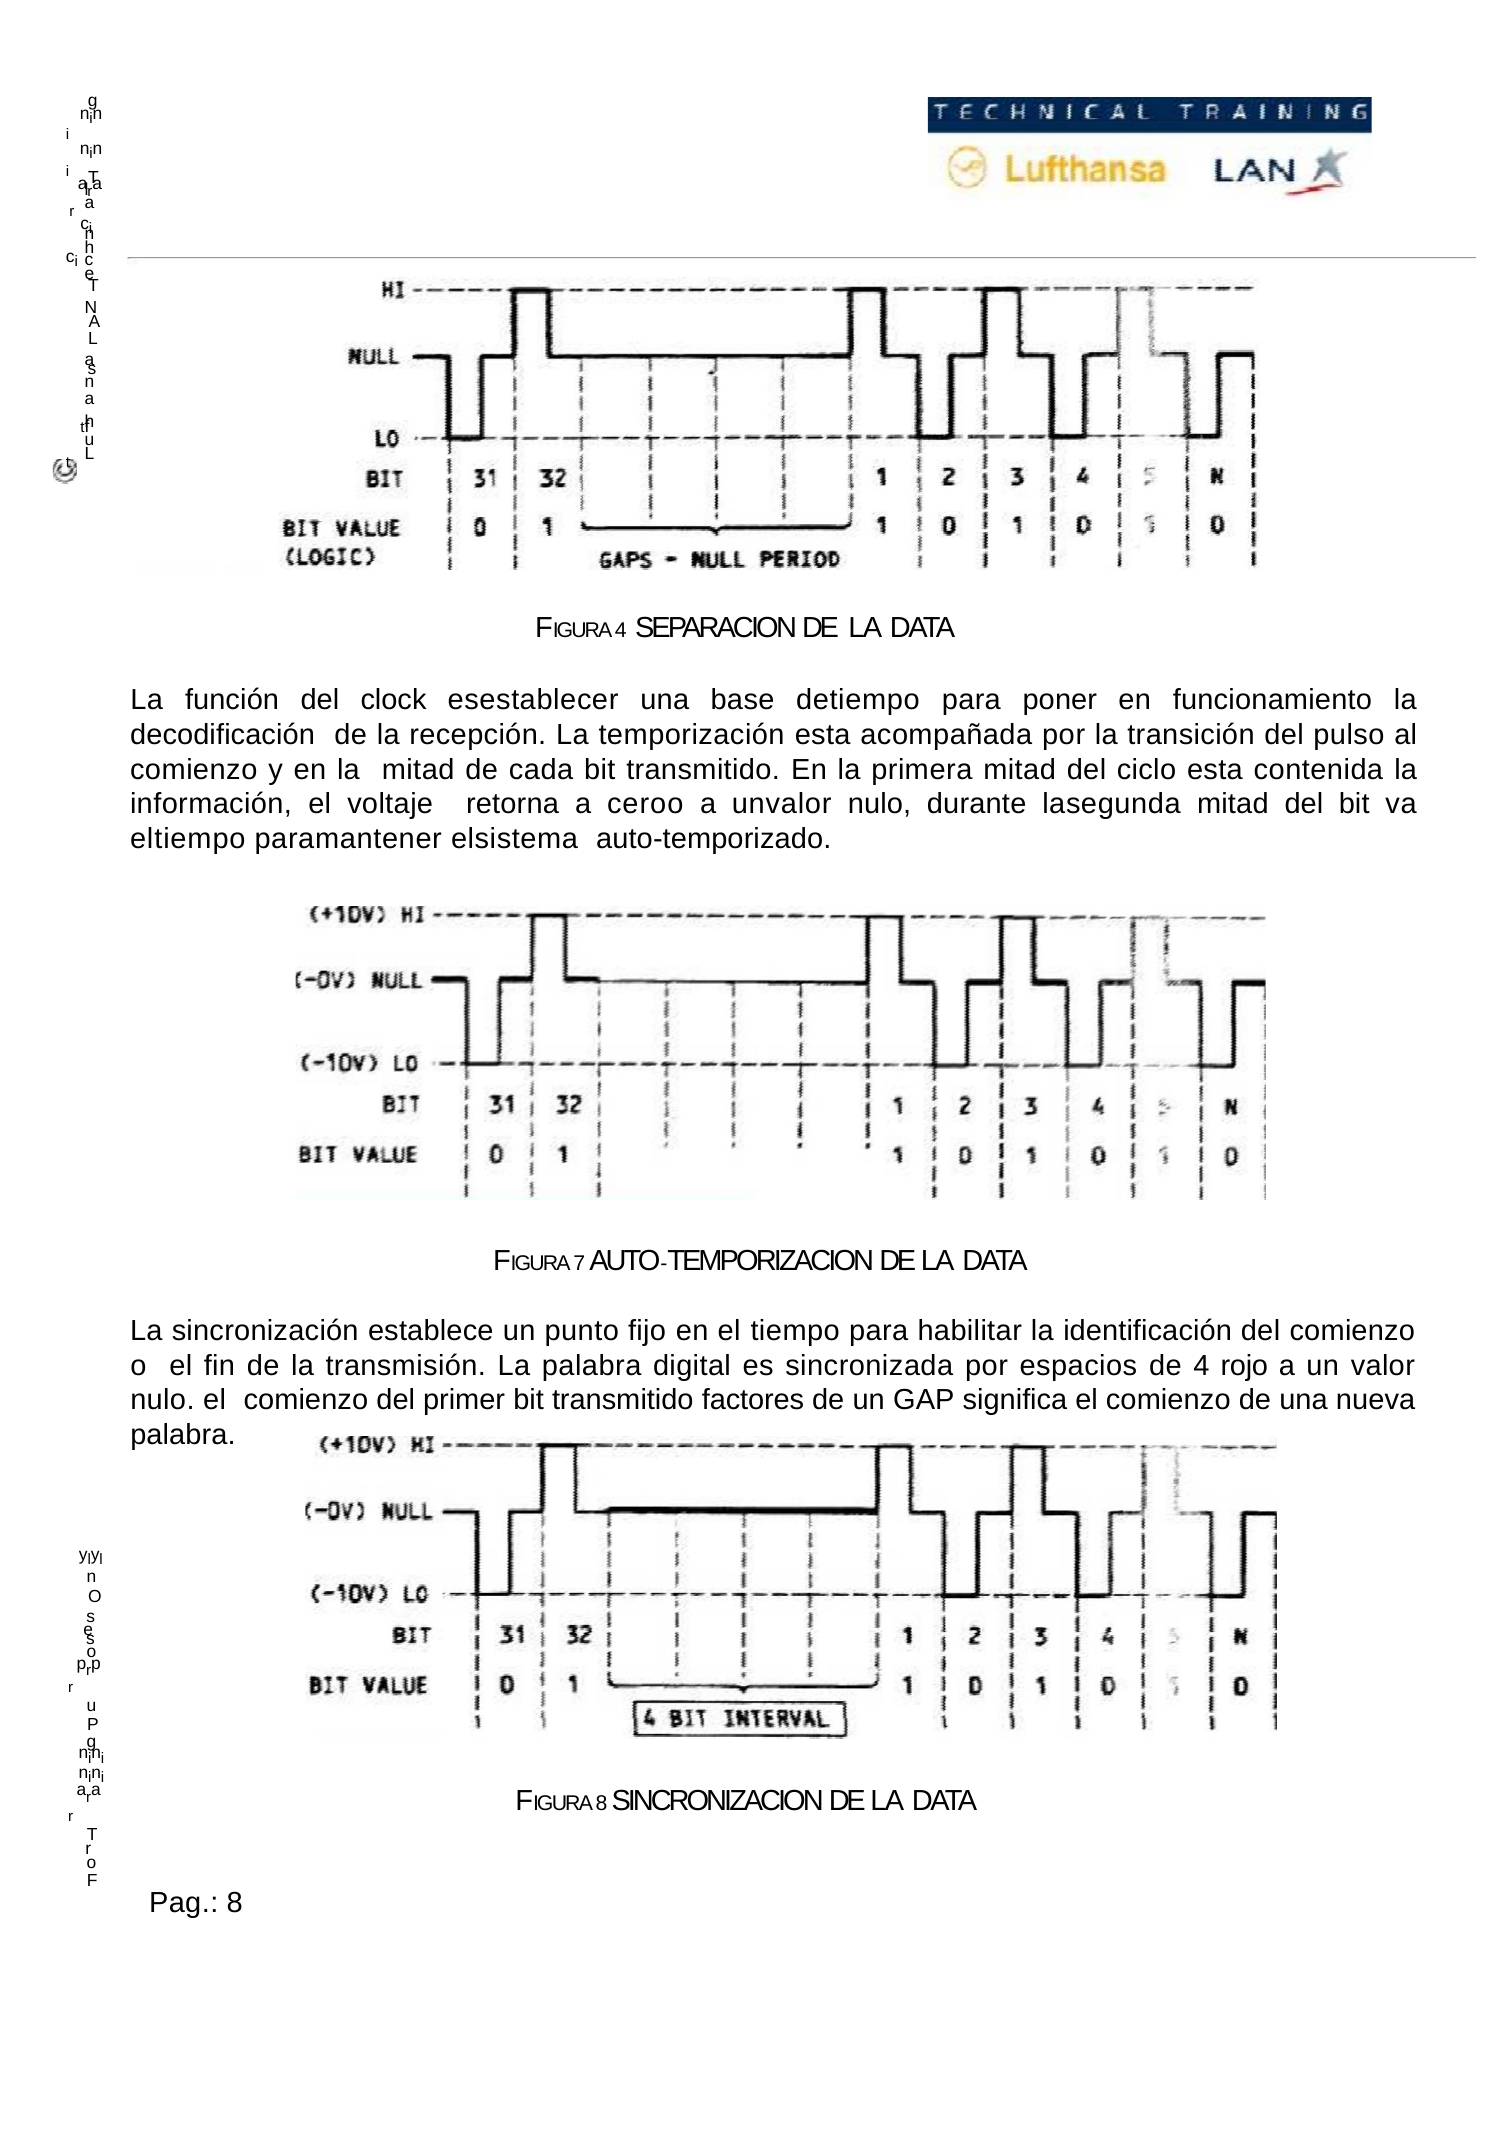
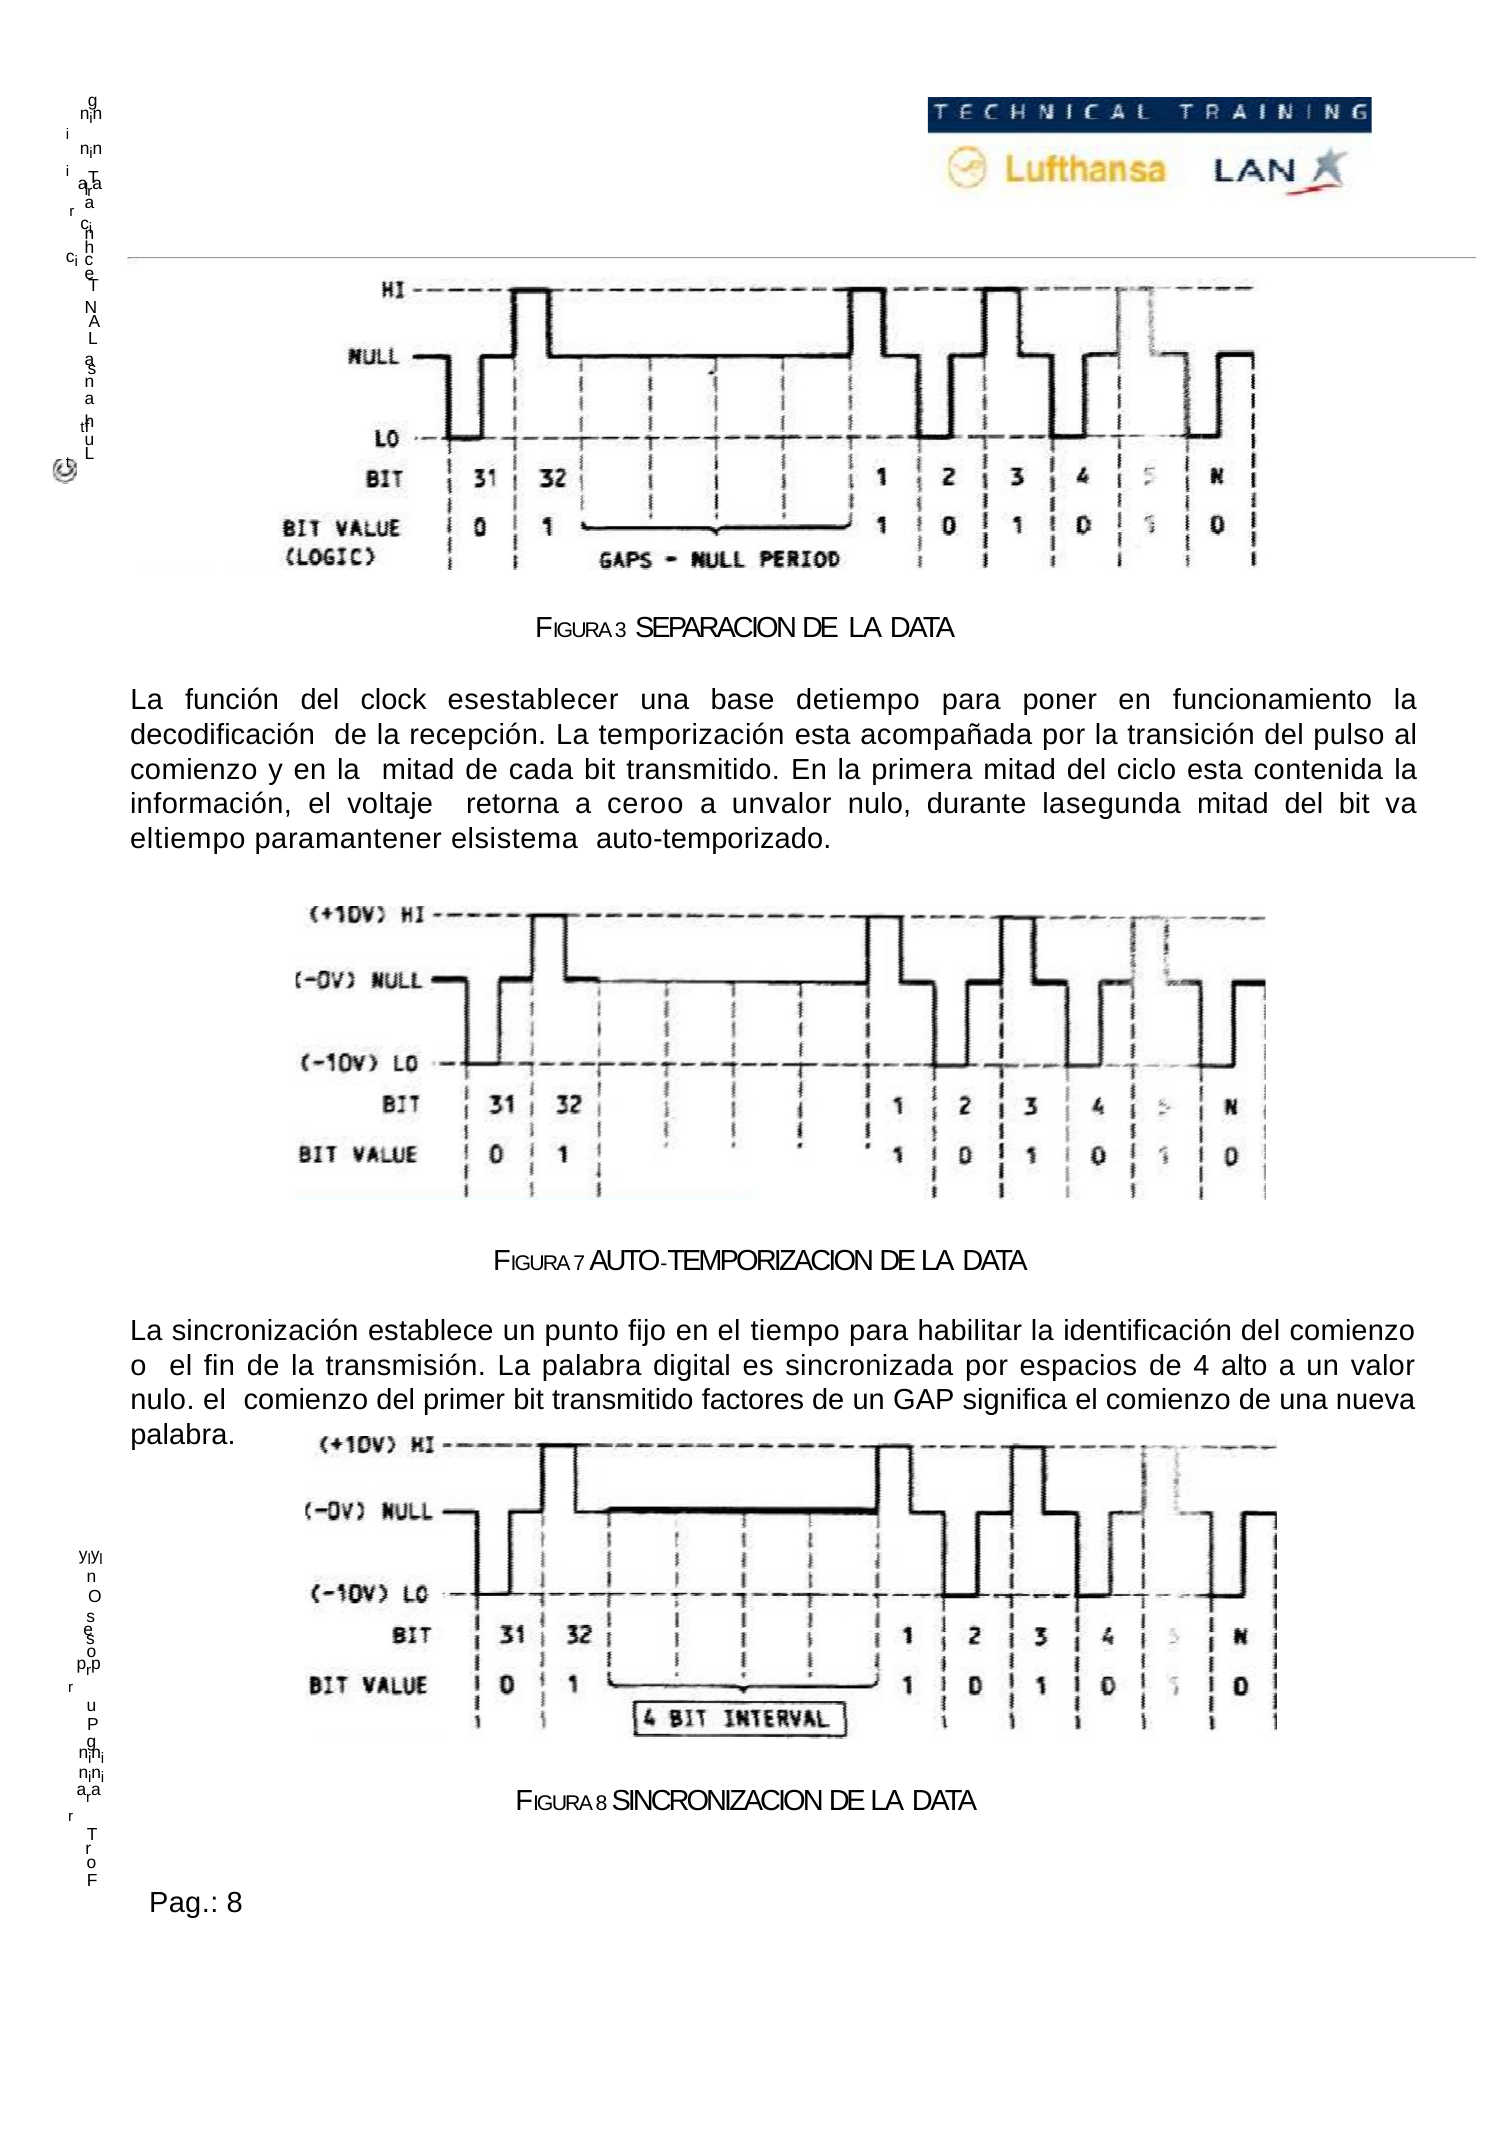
4 at (621, 630): 4 -> 3
rojo: rojo -> alto
